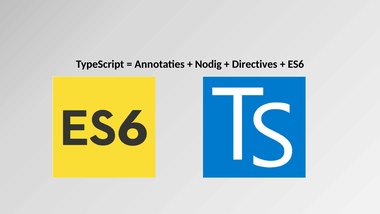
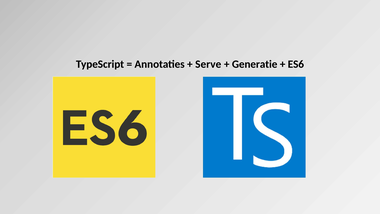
Nodig: Nodig -> Serve
Directives: Directives -> Generatie
